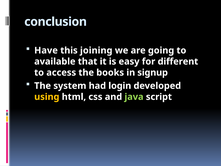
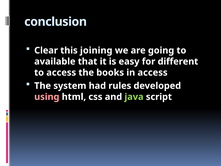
Have: Have -> Clear
in signup: signup -> access
login: login -> rules
using colour: yellow -> pink
